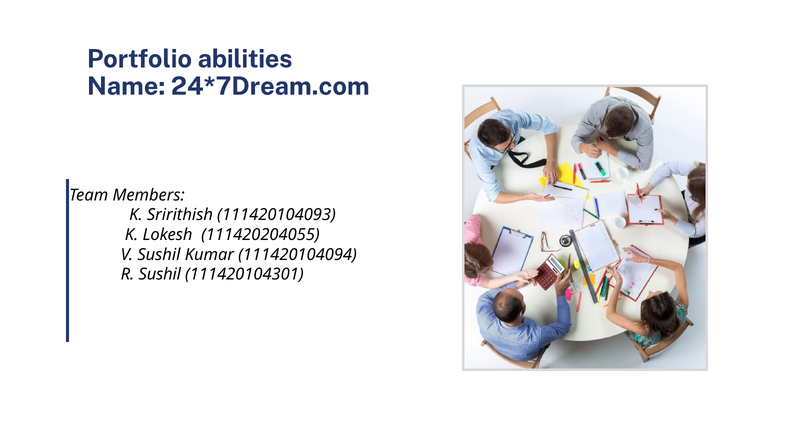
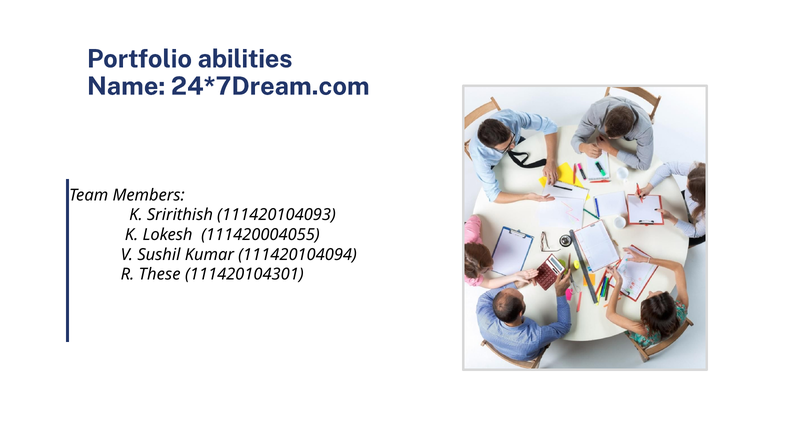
111420204055: 111420204055 -> 111420004055
R Sushil: Sushil -> These
